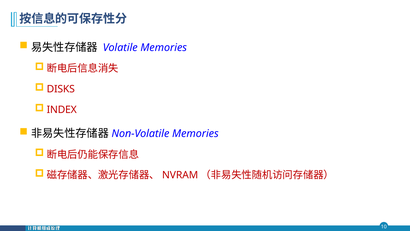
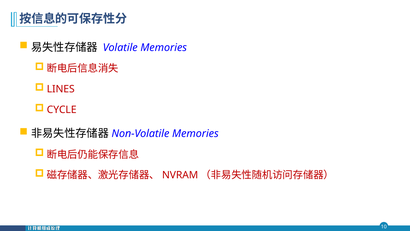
DISKS: DISKS -> LINES
INDEX: INDEX -> CYCLE
